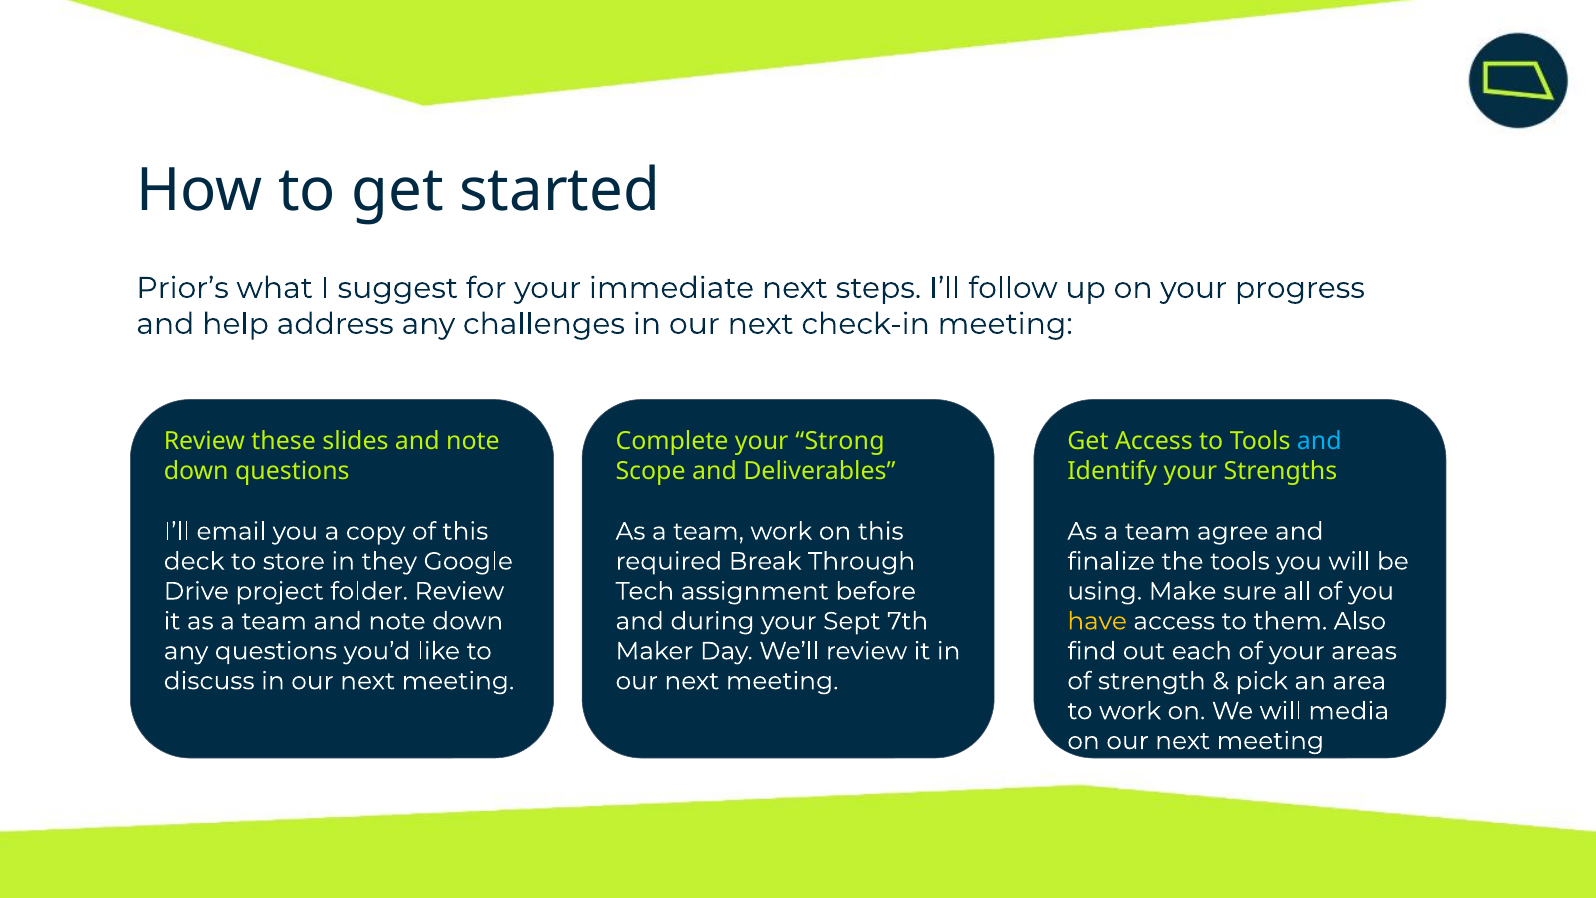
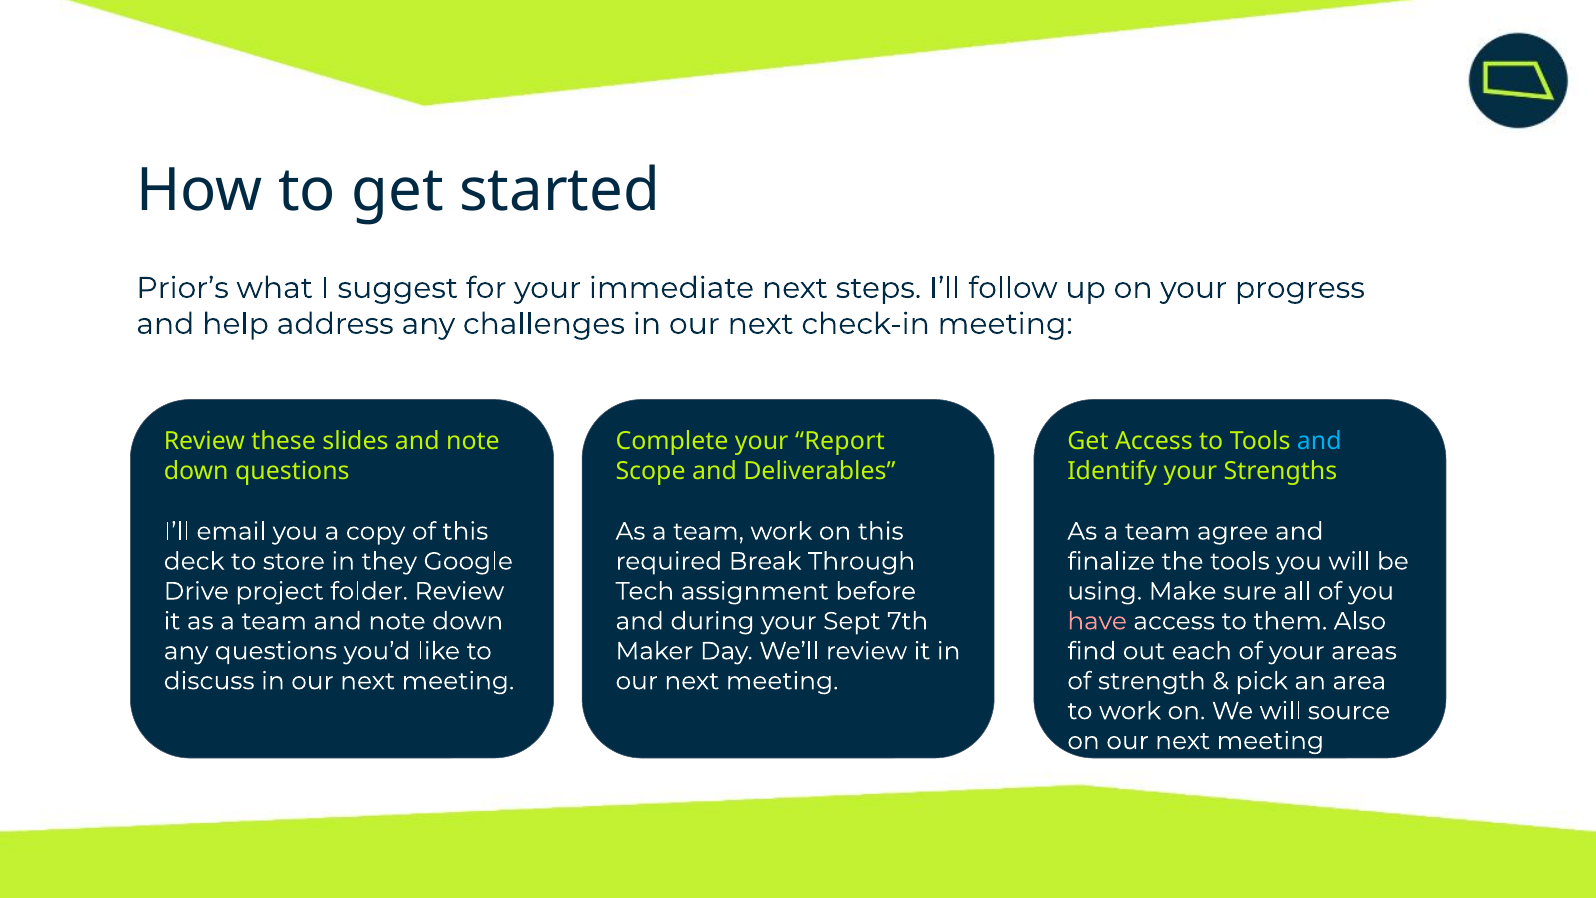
Strong: Strong -> Report
have colour: yellow -> pink
media: media -> source
